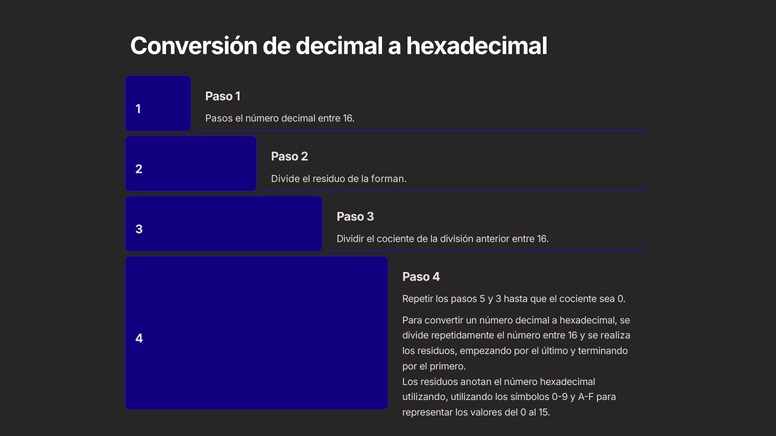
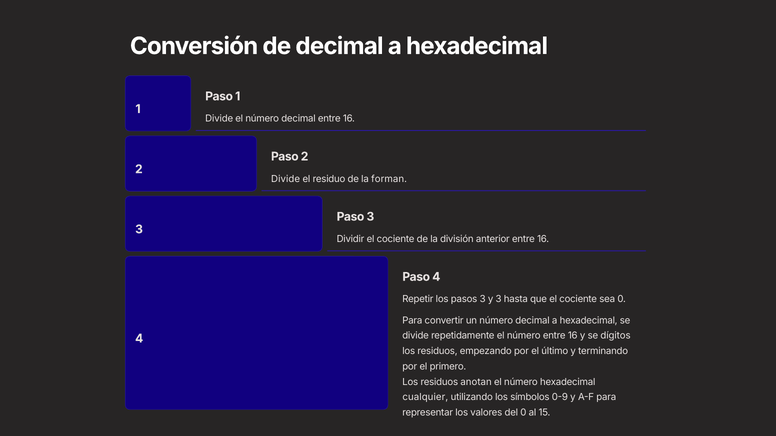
Pasos at (219, 119): Pasos -> Divide
pasos 5: 5 -> 3
realiza: realiza -> dígitos
utilizando at (425, 398): utilizando -> cualquier
